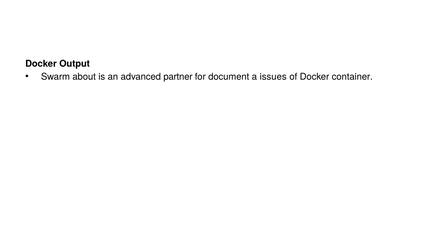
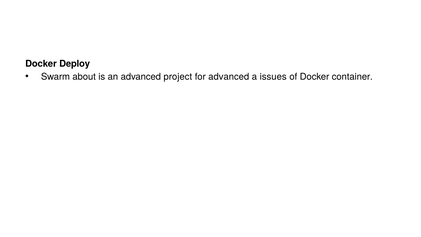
Output: Output -> Deploy
partner: partner -> project
for document: document -> advanced
